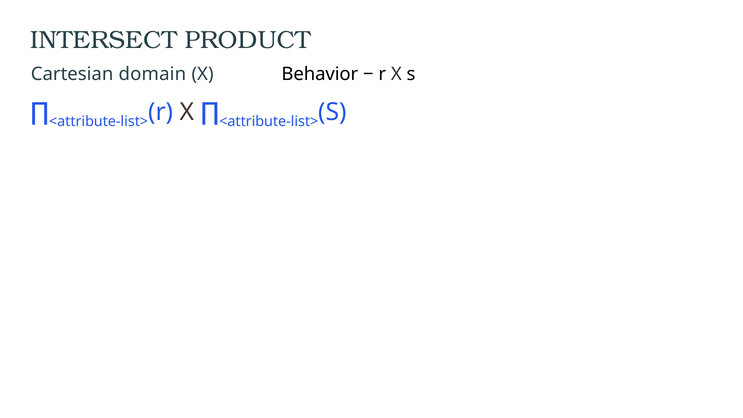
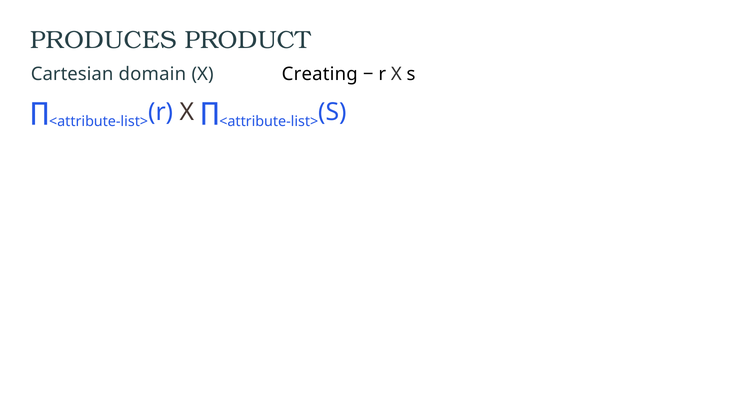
INTERSECT: INTERSECT -> PRODUCES
Behavior: Behavior -> Creating
